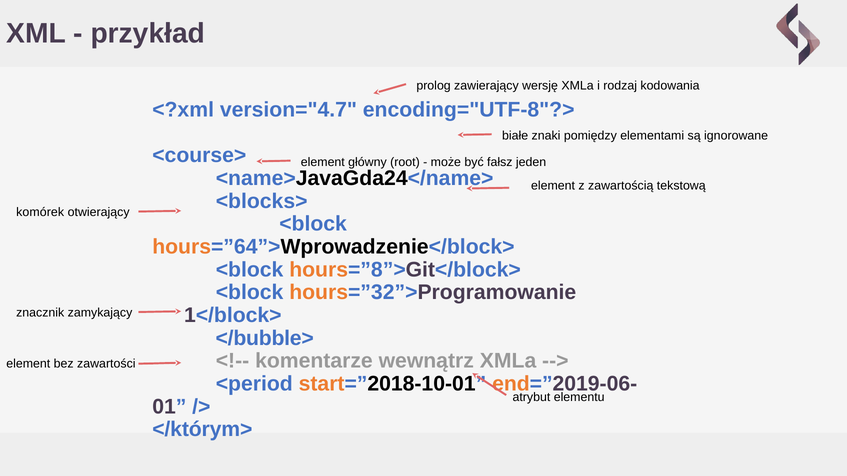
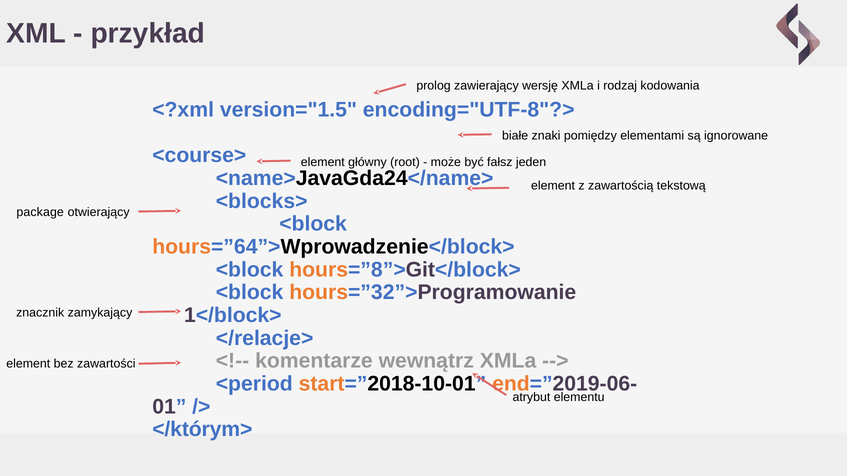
version="4.7: version="4.7 -> version="1.5
komórek: komórek -> package
</bubble>: </bubble> -> </relacje>
